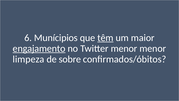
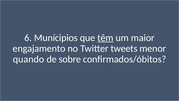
engajamento underline: present -> none
Twitter menor: menor -> tweets
limpeza: limpeza -> quando
